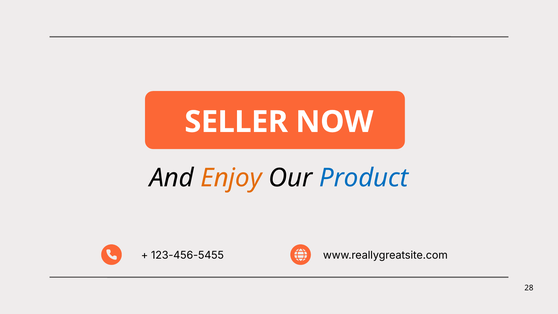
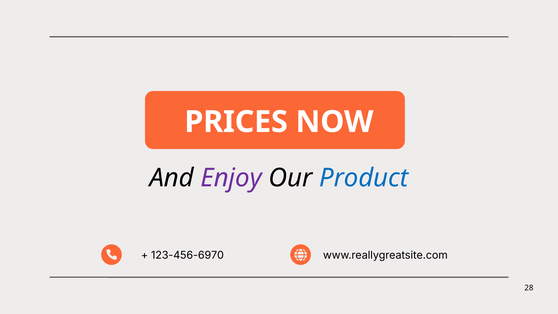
SELLER: SELLER -> PRICES
Enjoy colour: orange -> purple
123-456-5455: 123-456-5455 -> 123-456-6970
